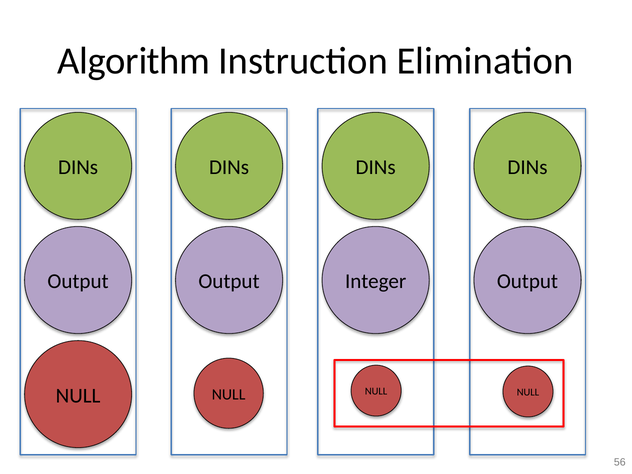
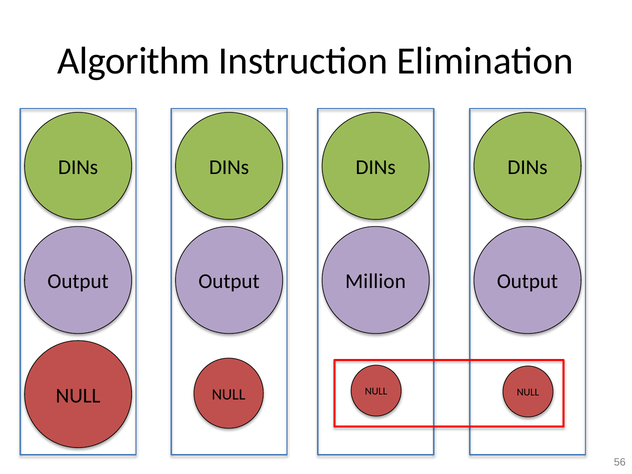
Integer: Integer -> Million
